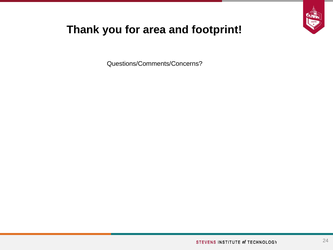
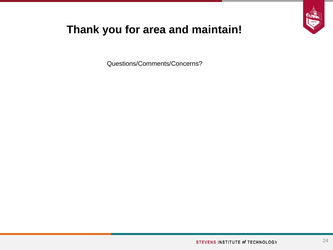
footprint: footprint -> maintain
